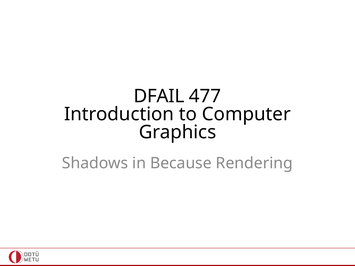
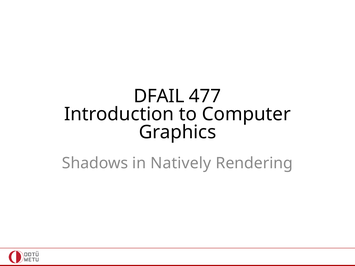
Because: Because -> Natively
